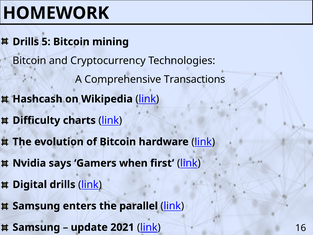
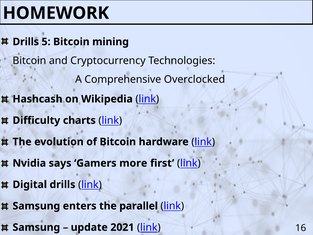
Transactions: Transactions -> Overclocked
when: when -> more
